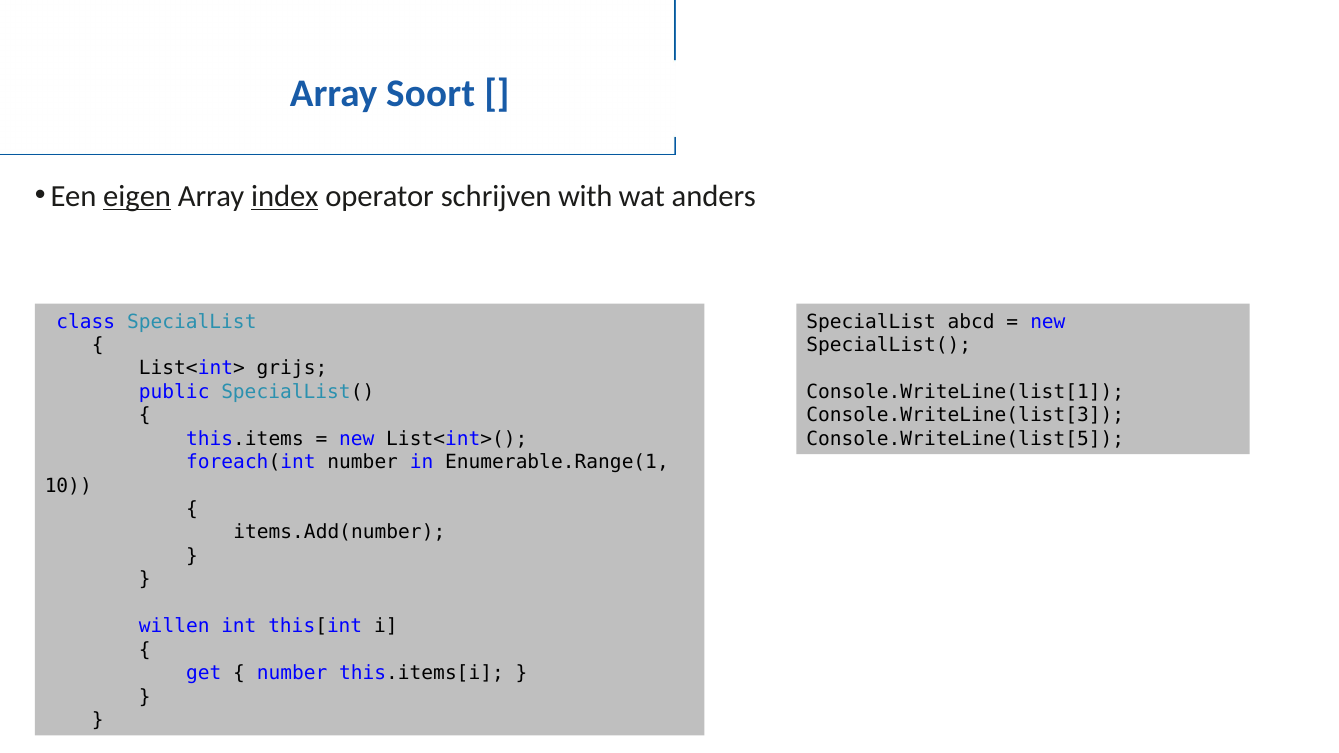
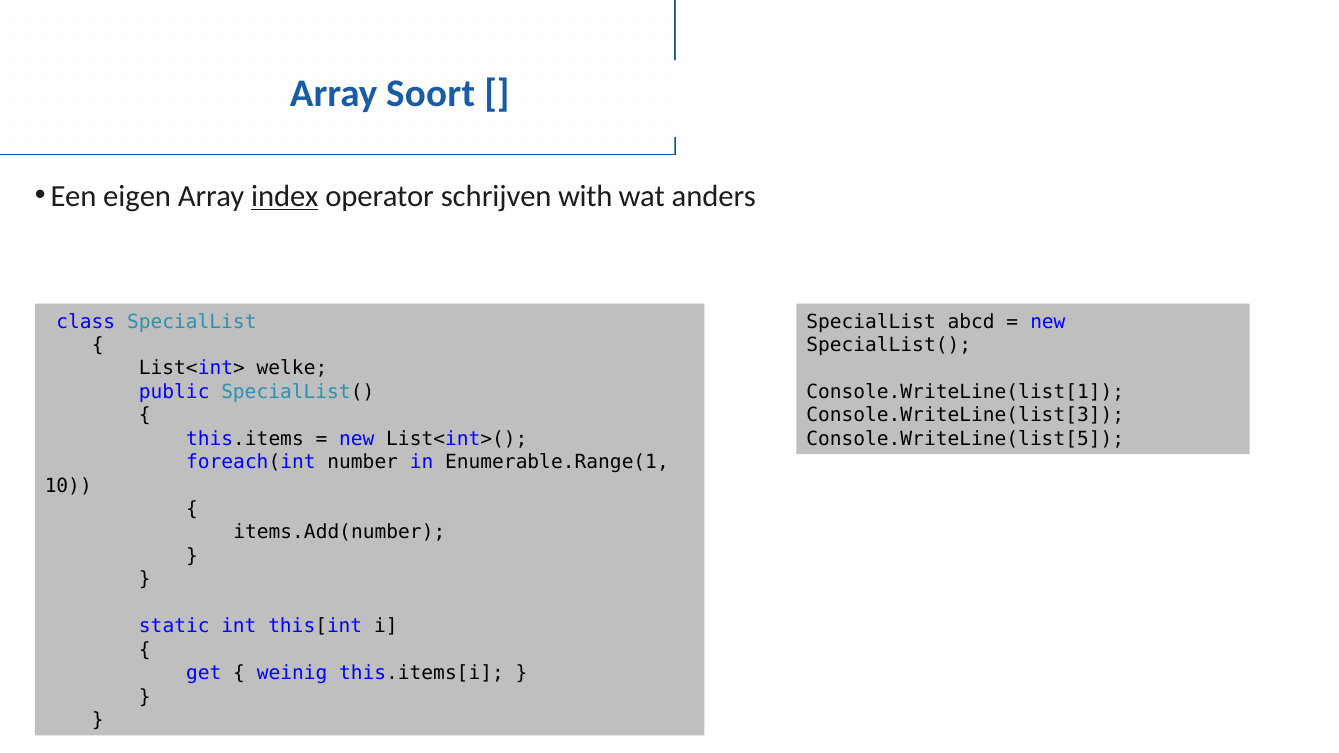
eigen underline: present -> none
grijs: grijs -> welke
willen: willen -> static
number at (292, 673): number -> weinig
